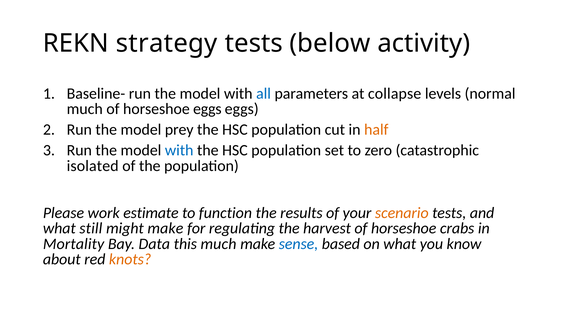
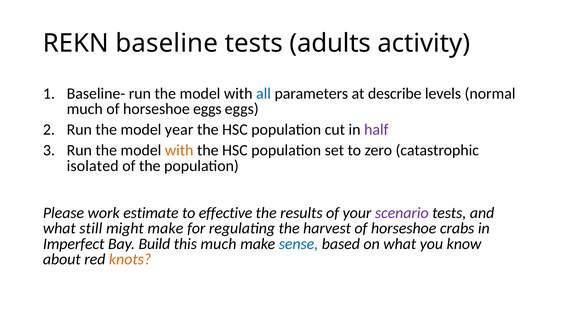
strategy: strategy -> baseline
below: below -> adults
collapse: collapse -> describe
prey: prey -> year
half colour: orange -> purple
with at (179, 150) colour: blue -> orange
function: function -> effective
scenario colour: orange -> purple
Mortality: Mortality -> Imperfect
Data: Data -> Build
